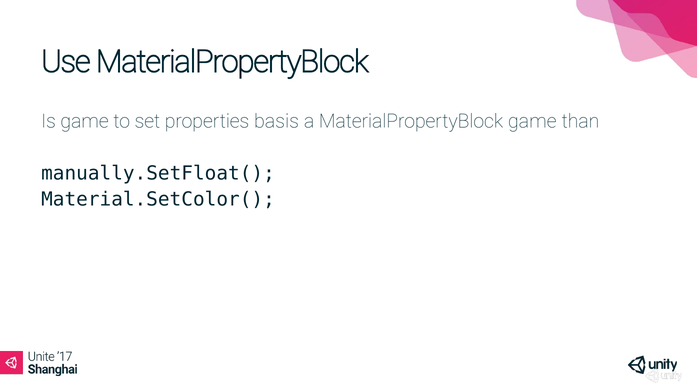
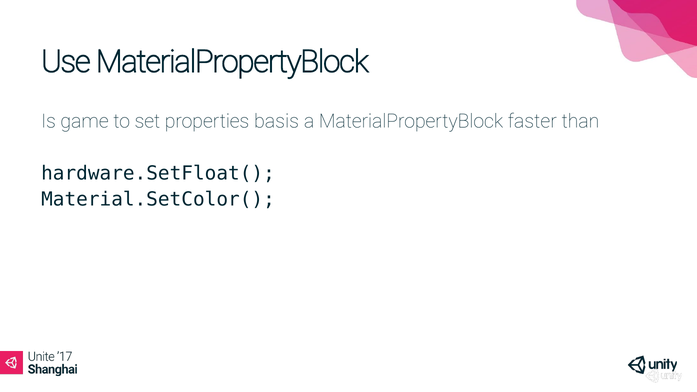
MaterialPropertyBlock game: game -> faster
manually.SetFloat(: manually.SetFloat( -> hardware.SetFloat(
